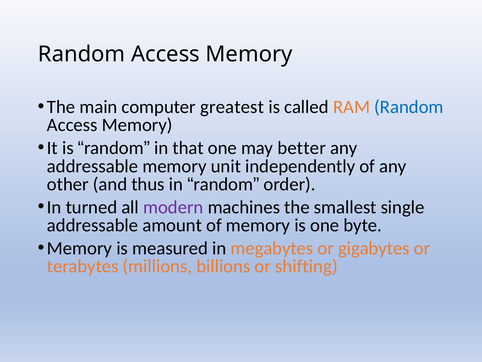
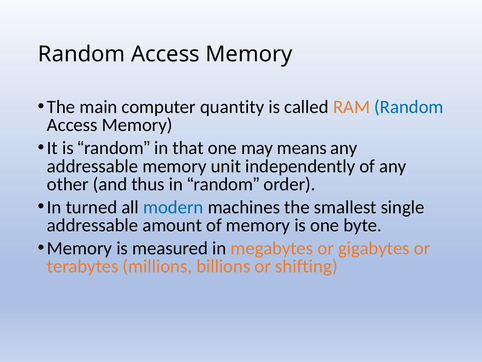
greatest: greatest -> quantity
better: better -> means
modern colour: purple -> blue
